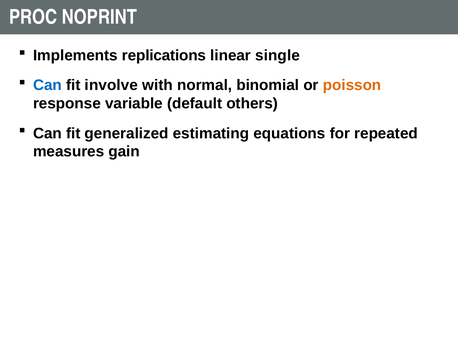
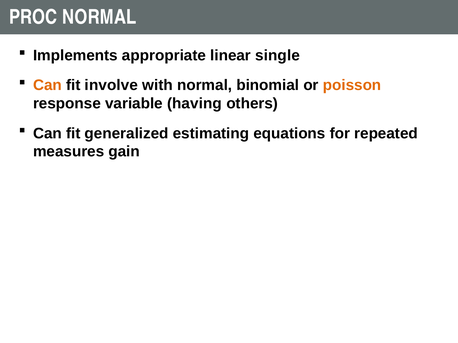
PROC NOPRINT: NOPRINT -> NORMAL
replications: replications -> appropriate
Can at (47, 85) colour: blue -> orange
default: default -> having
